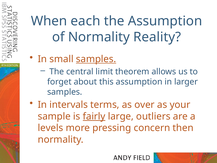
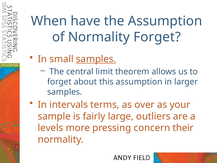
each: each -> have
Normality Reality: Reality -> Forget
fairly underline: present -> none
then: then -> their
